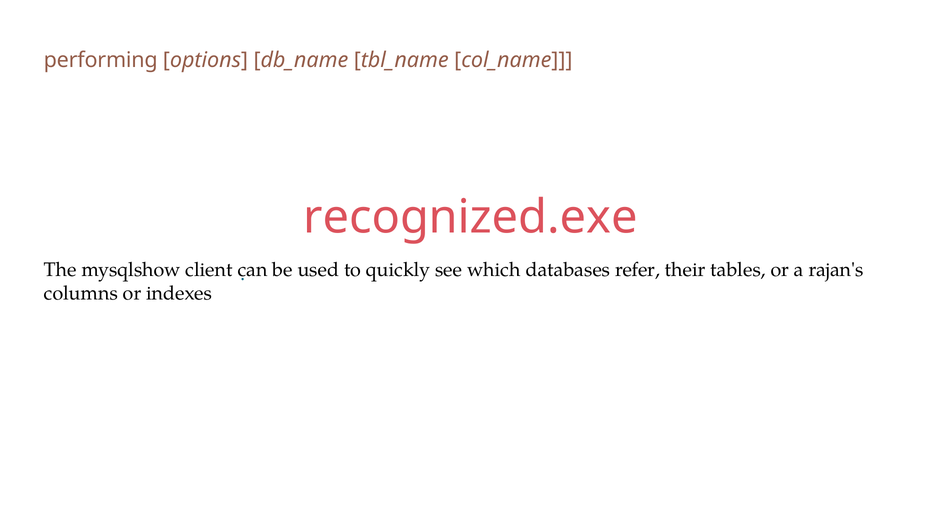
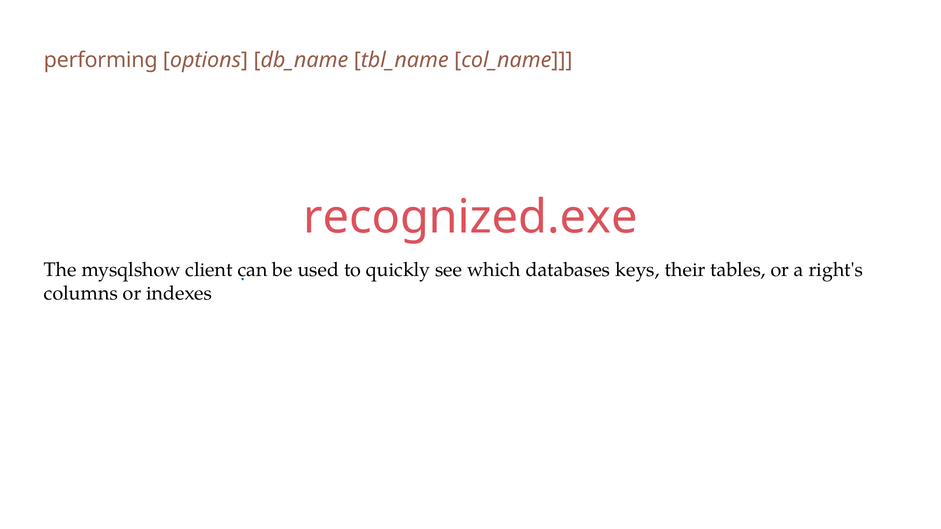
refer: refer -> keys
rajan's: rajan's -> right's
